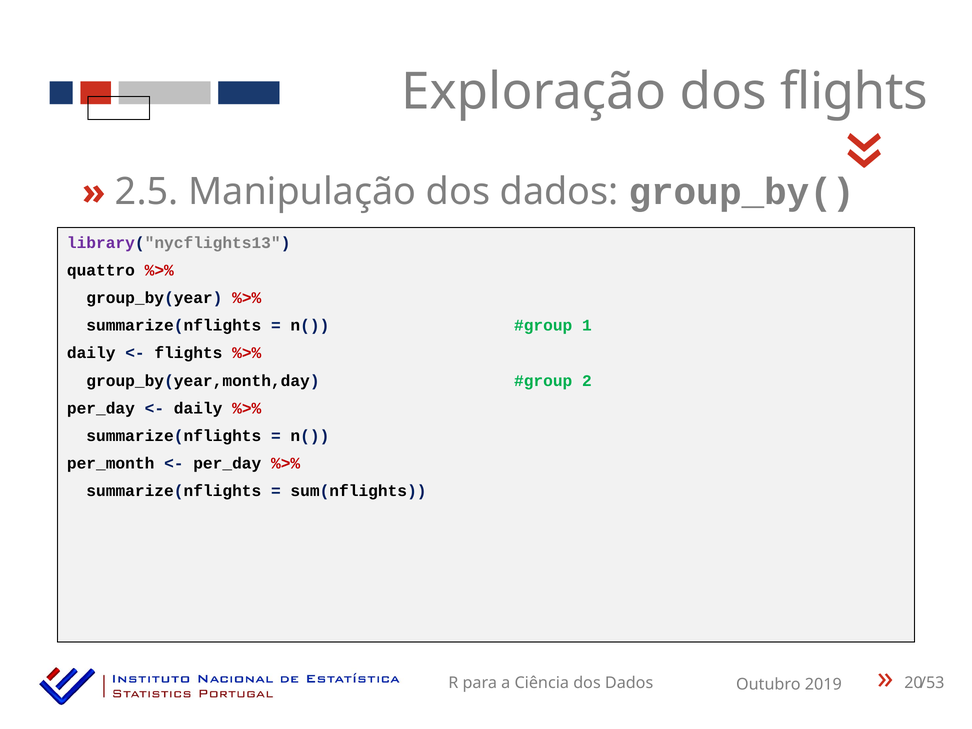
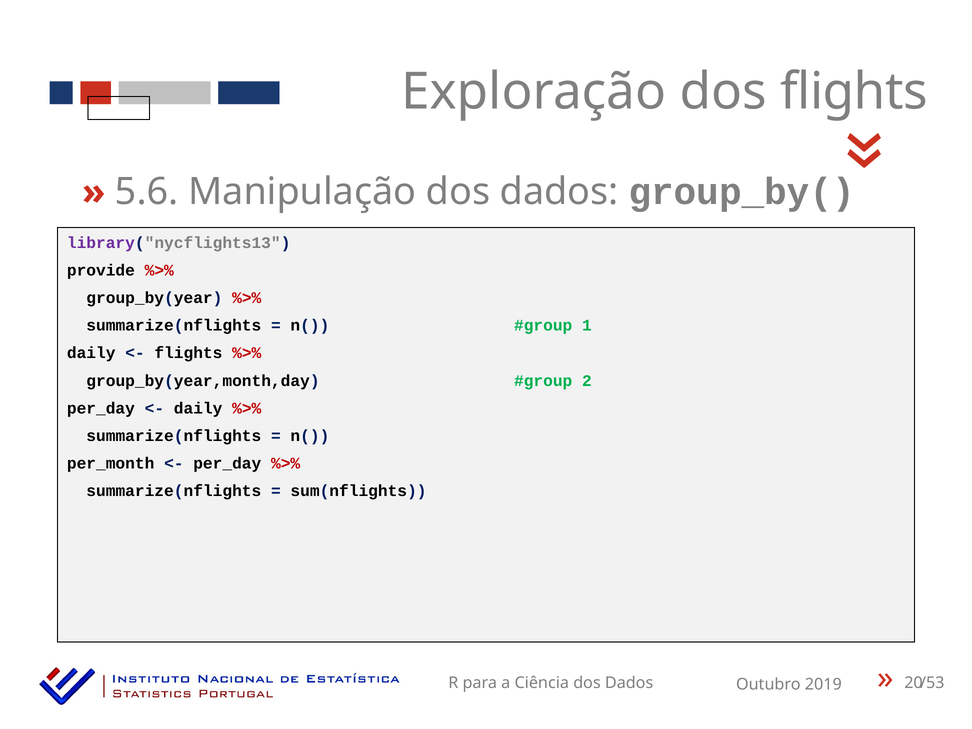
2.5: 2.5 -> 5.6
quattro: quattro -> provide
